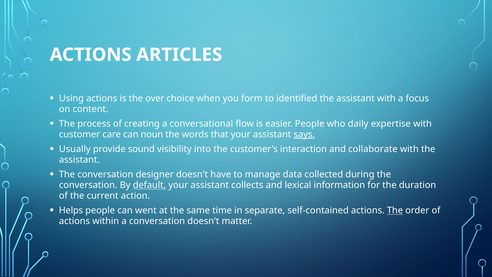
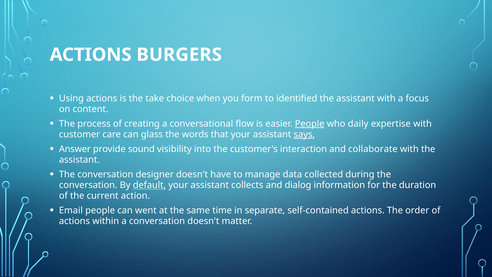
ARTICLES: ARTICLES -> BURGERS
over: over -> take
People at (310, 124) underline: none -> present
noun: noun -> glass
Usually: Usually -> Answer
lexical: lexical -> dialog
Helps: Helps -> Email
The at (395, 210) underline: present -> none
